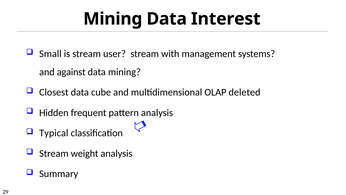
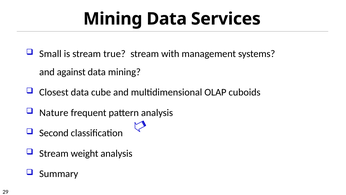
Interest: Interest -> Services
user: user -> true
deleted: deleted -> cuboids
Hidden: Hidden -> Nature
Typical: Typical -> Second
